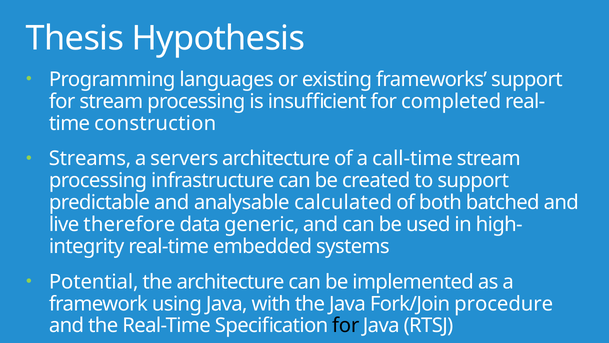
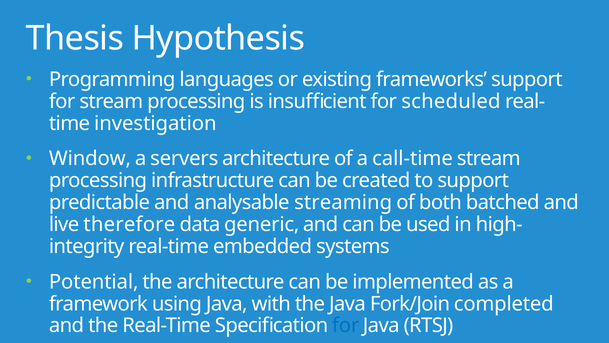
completed: completed -> scheduled
construction: construction -> investigation
Streams: Streams -> Window
calculated: calculated -> streaming
procedure: procedure -> completed
for at (346, 325) colour: black -> blue
